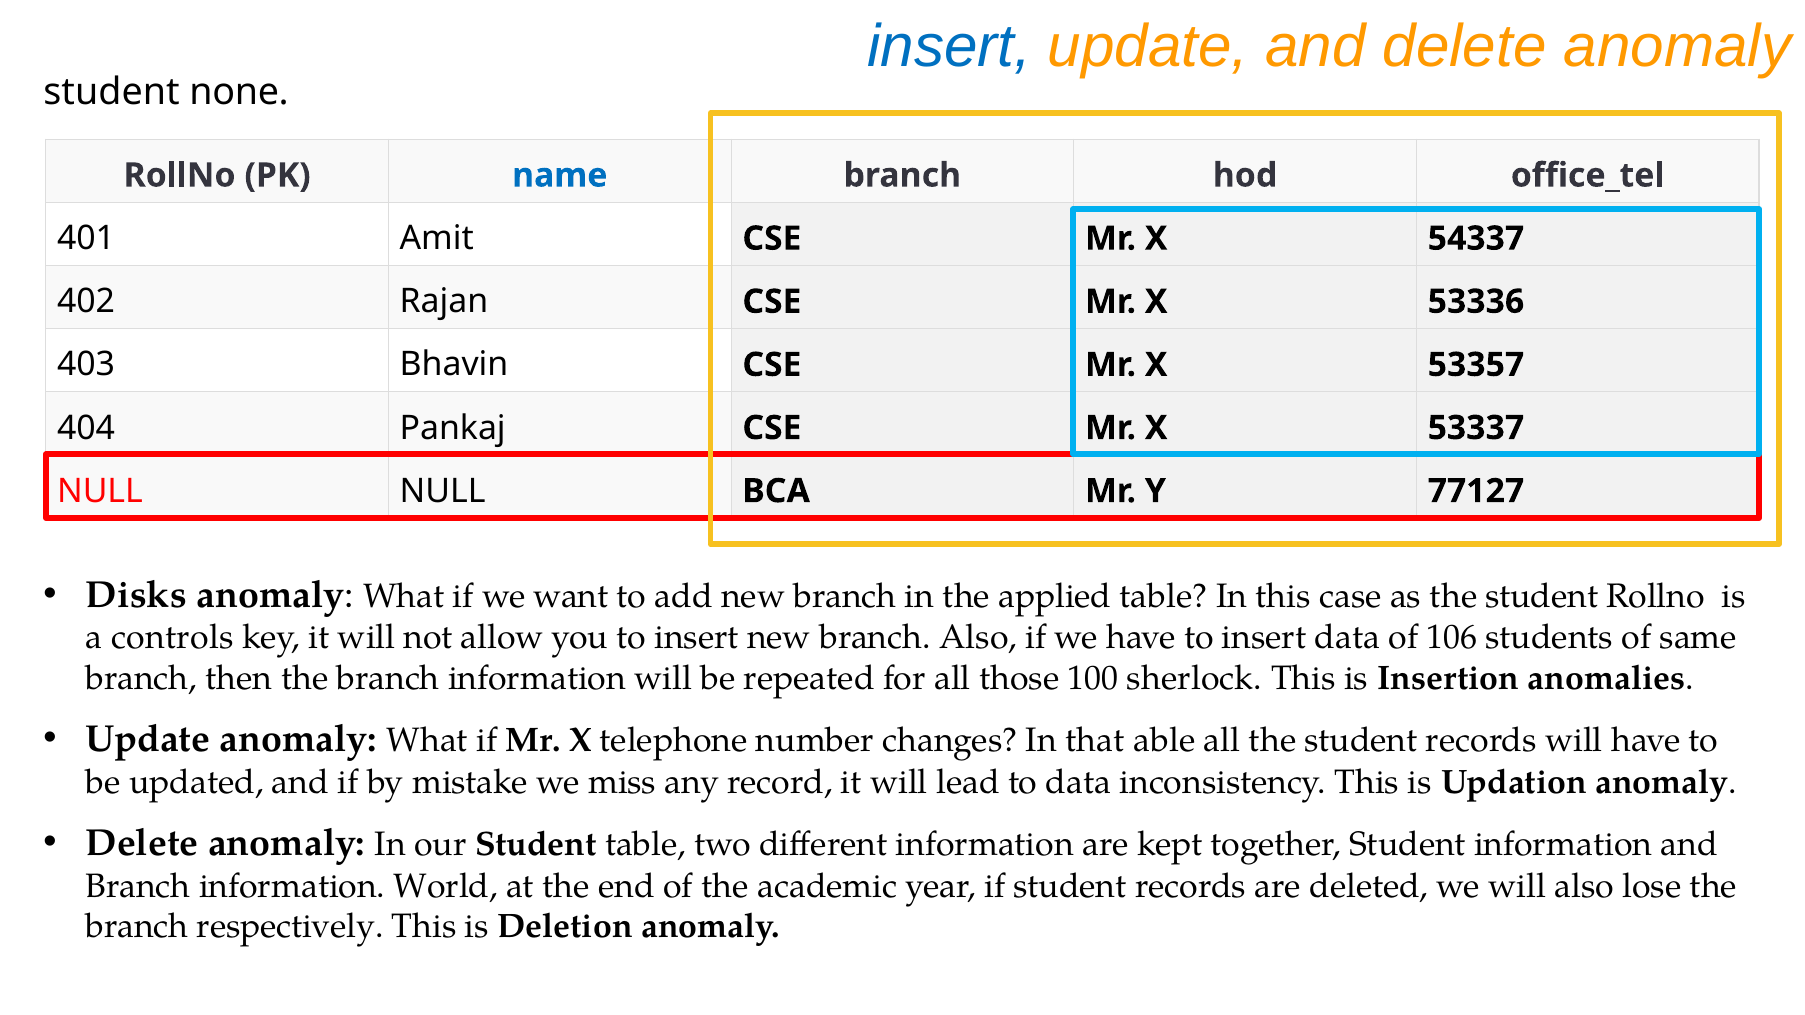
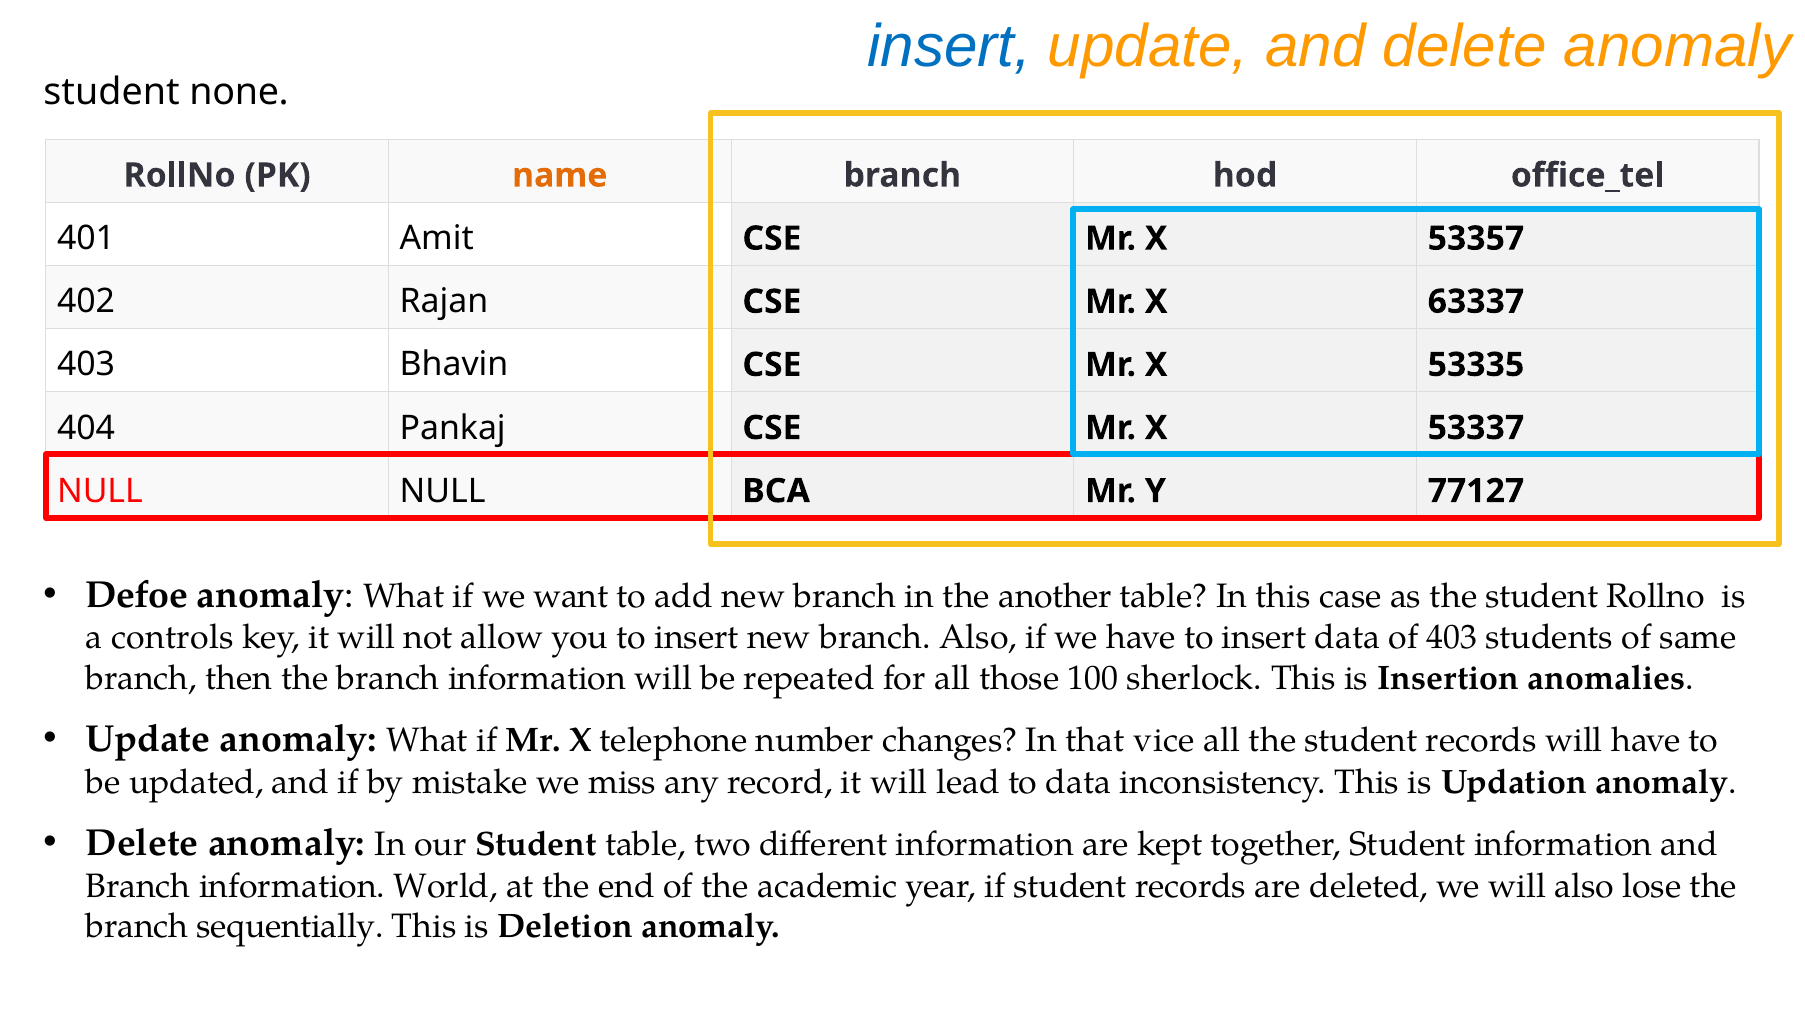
name colour: blue -> orange
54337: 54337 -> 53357
53336: 53336 -> 63337
53357: 53357 -> 53335
Disks: Disks -> Defoe
applied: applied -> another
of 106: 106 -> 403
able: able -> vice
respectively: respectively -> sequentially
